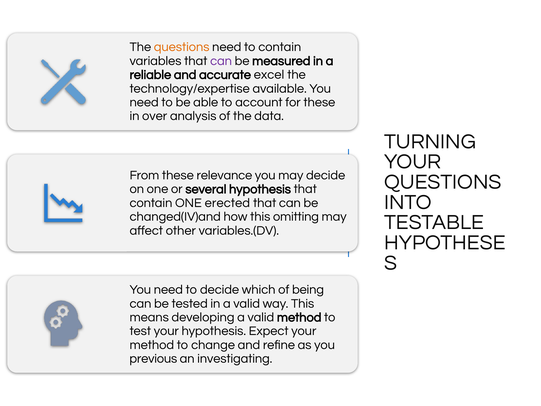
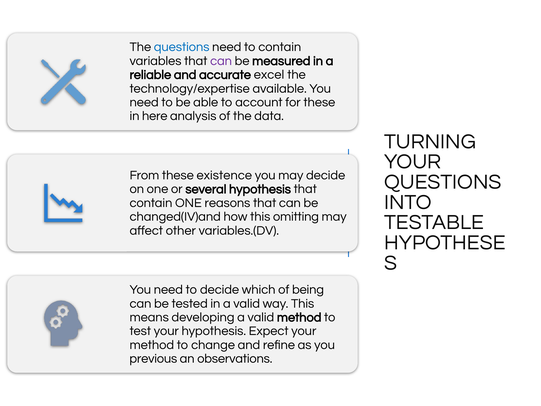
questions at (182, 47) colour: orange -> blue
over: over -> here
relevance: relevance -> existence
erected: erected -> reasons
investigating: investigating -> observations
